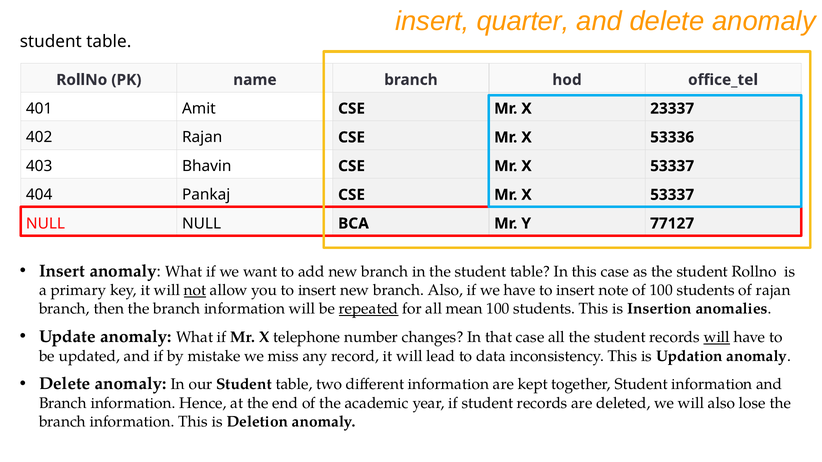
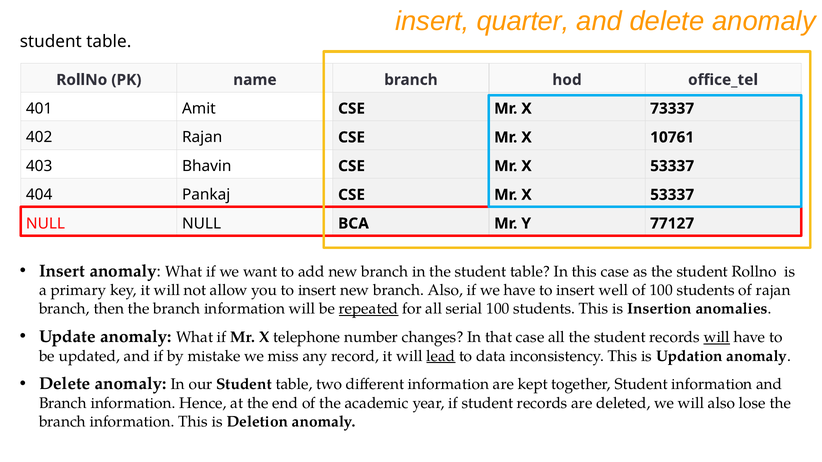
23337: 23337 -> 73337
53336: 53336 -> 10761
not underline: present -> none
note: note -> well
mean: mean -> serial
lead underline: none -> present
